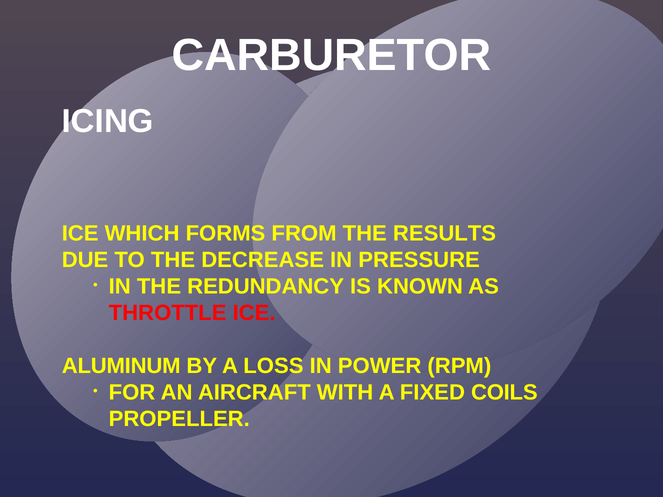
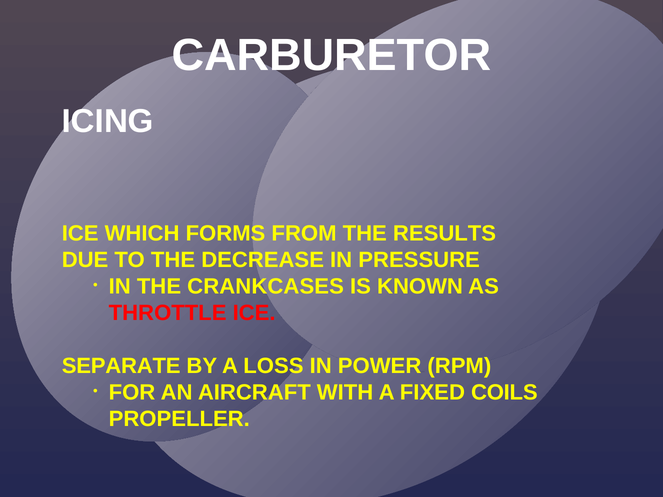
REDUNDANCY: REDUNDANCY -> CRANKCASES
ALUMINUM: ALUMINUM -> SEPARATE
